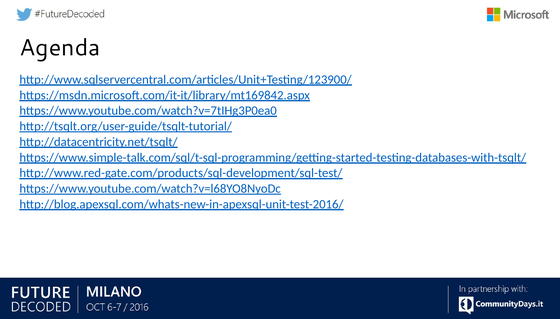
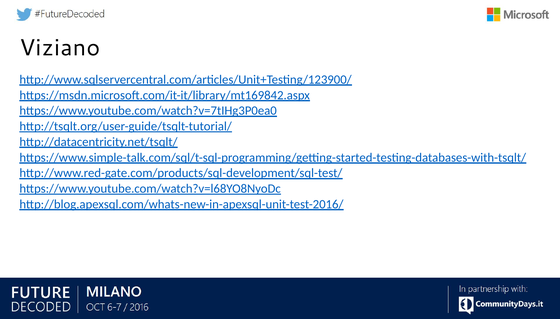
Agenda: Agenda -> Viziano
